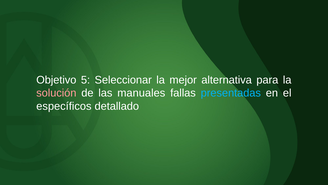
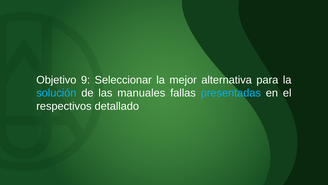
5: 5 -> 9
solución colour: pink -> light blue
específicos: específicos -> respectivos
